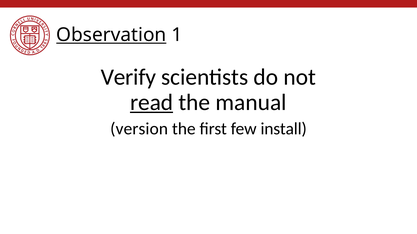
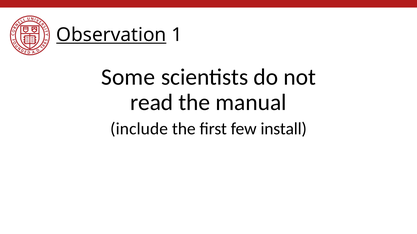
Verify: Verify -> Some
read underline: present -> none
version: version -> include
